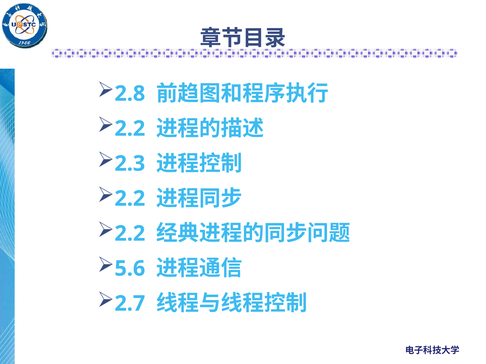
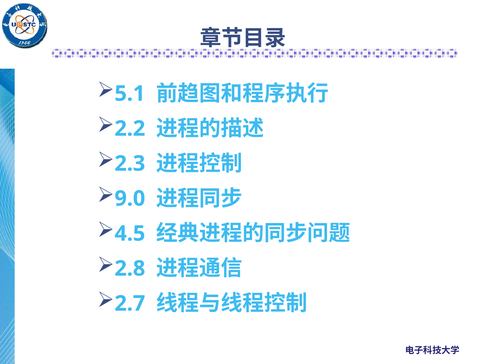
2.8: 2.8 -> 5.1
2.2 at (130, 199): 2.2 -> 9.0
2.2 at (130, 234): 2.2 -> 4.5
5.6: 5.6 -> 2.8
